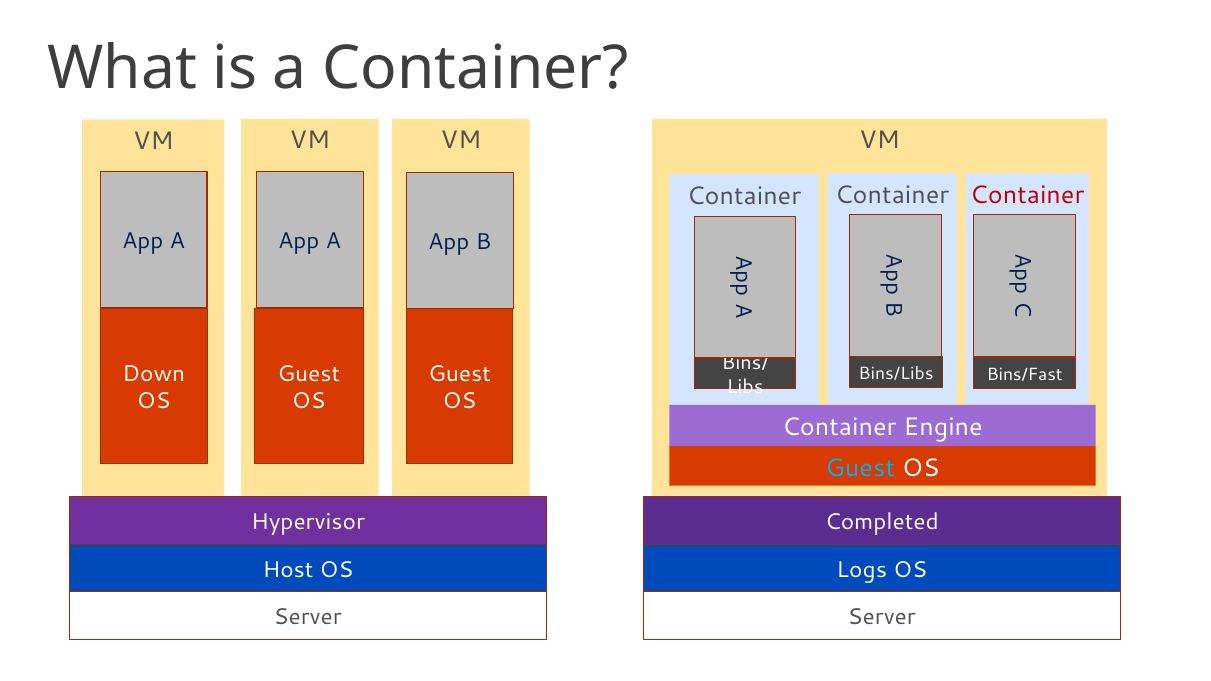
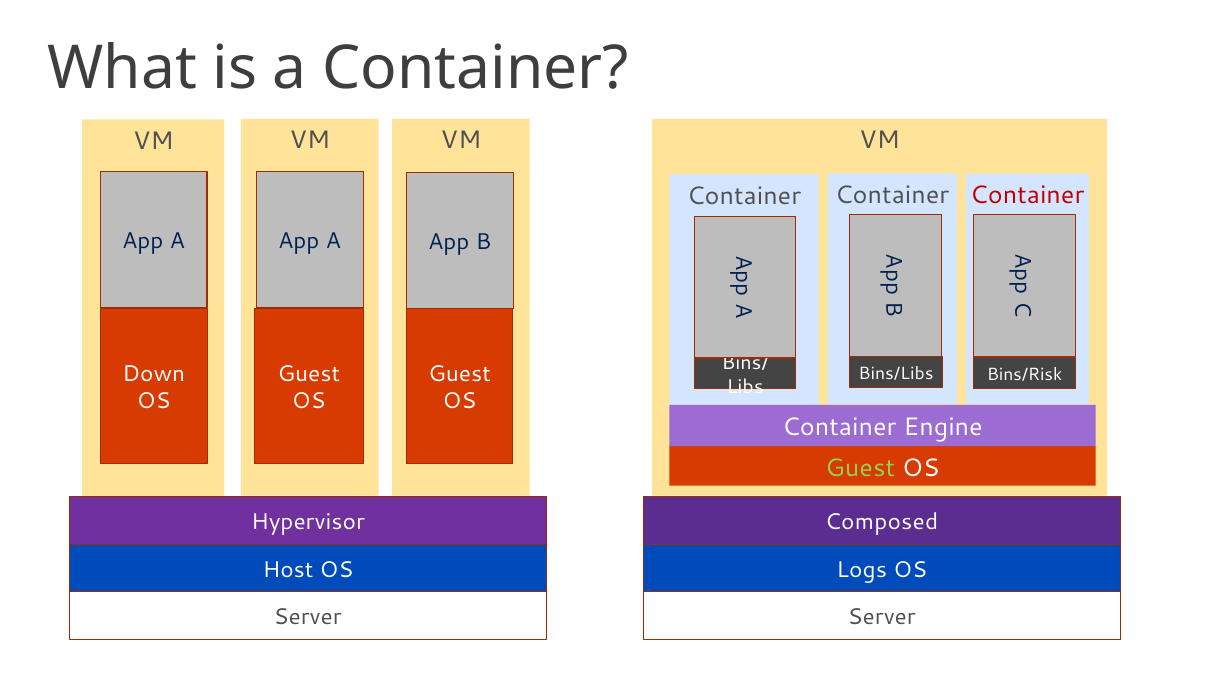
Bins/Fast: Bins/Fast -> Bins/Risk
Guest at (860, 468) colour: light blue -> light green
Completed: Completed -> Composed
